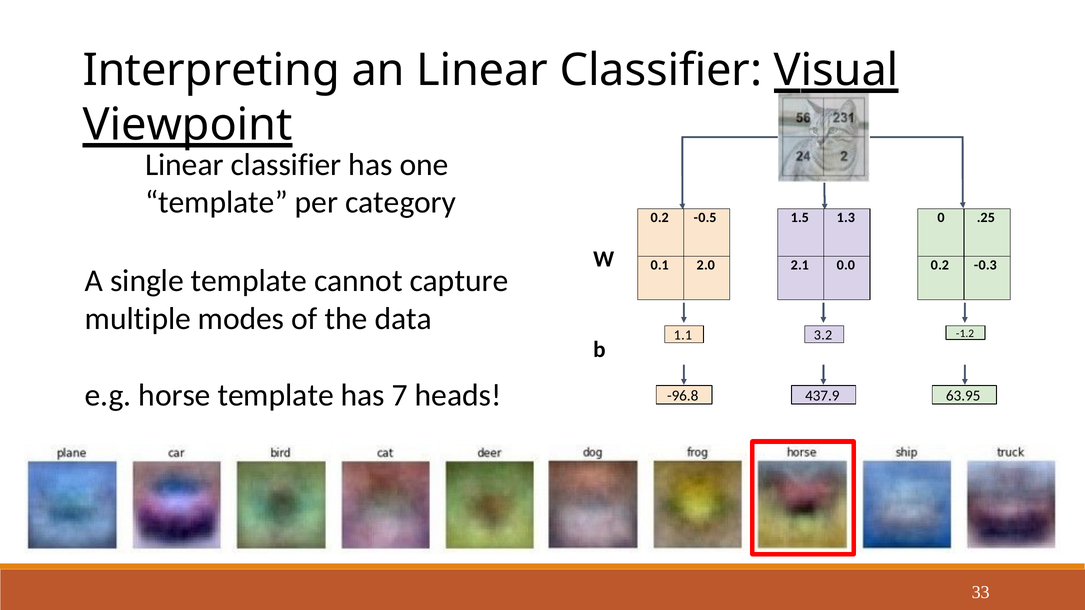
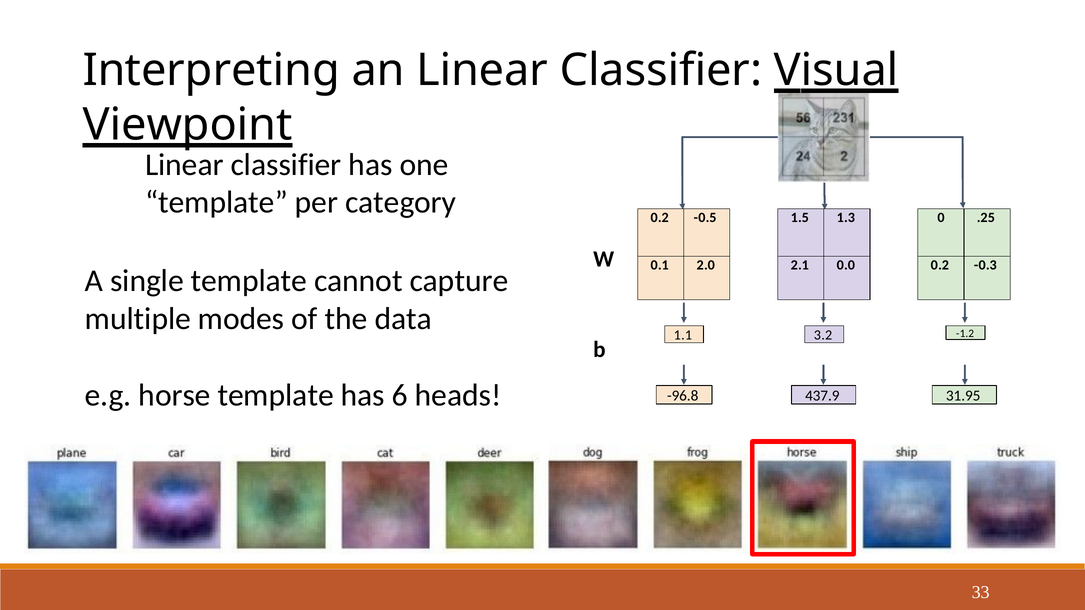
7: 7 -> 6
63.95: 63.95 -> 31.95
